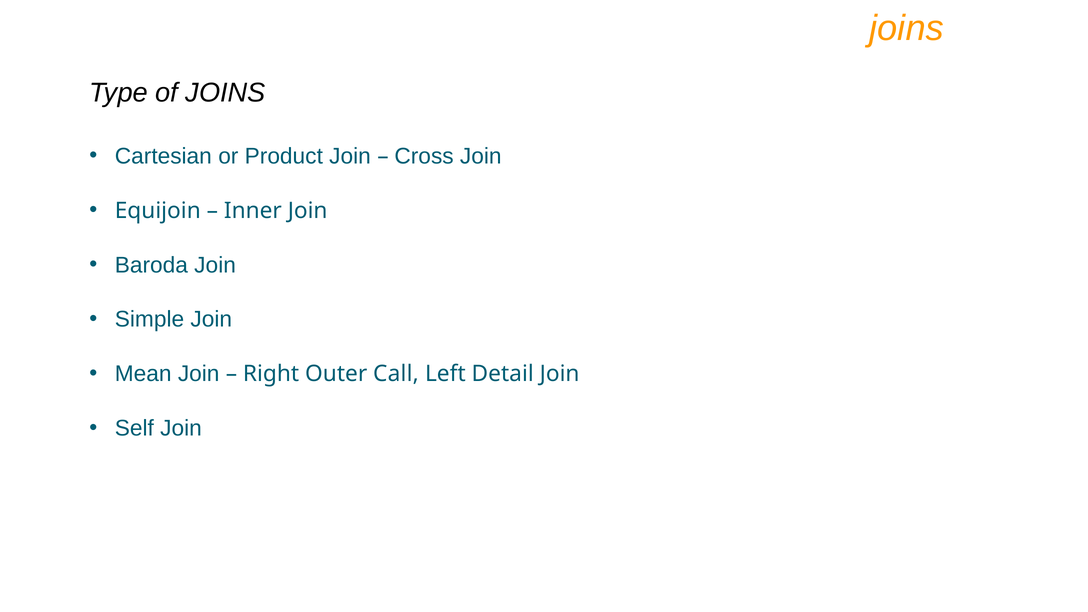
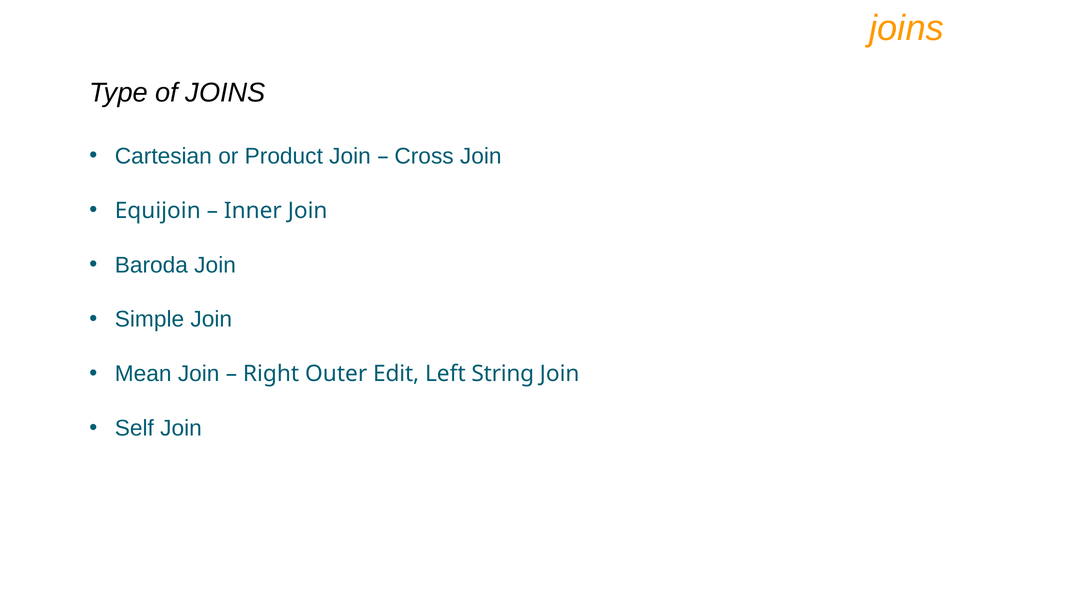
Call: Call -> Edit
Detail: Detail -> String
